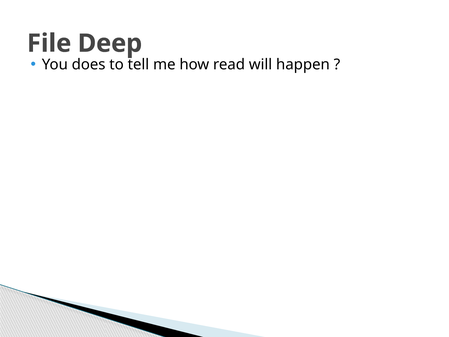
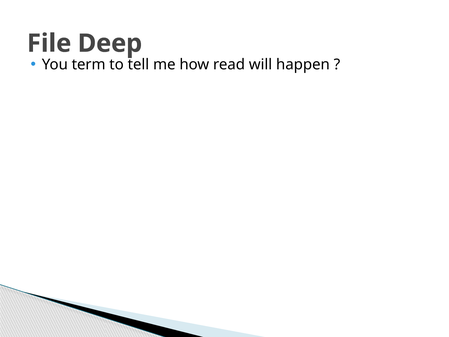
does: does -> term
